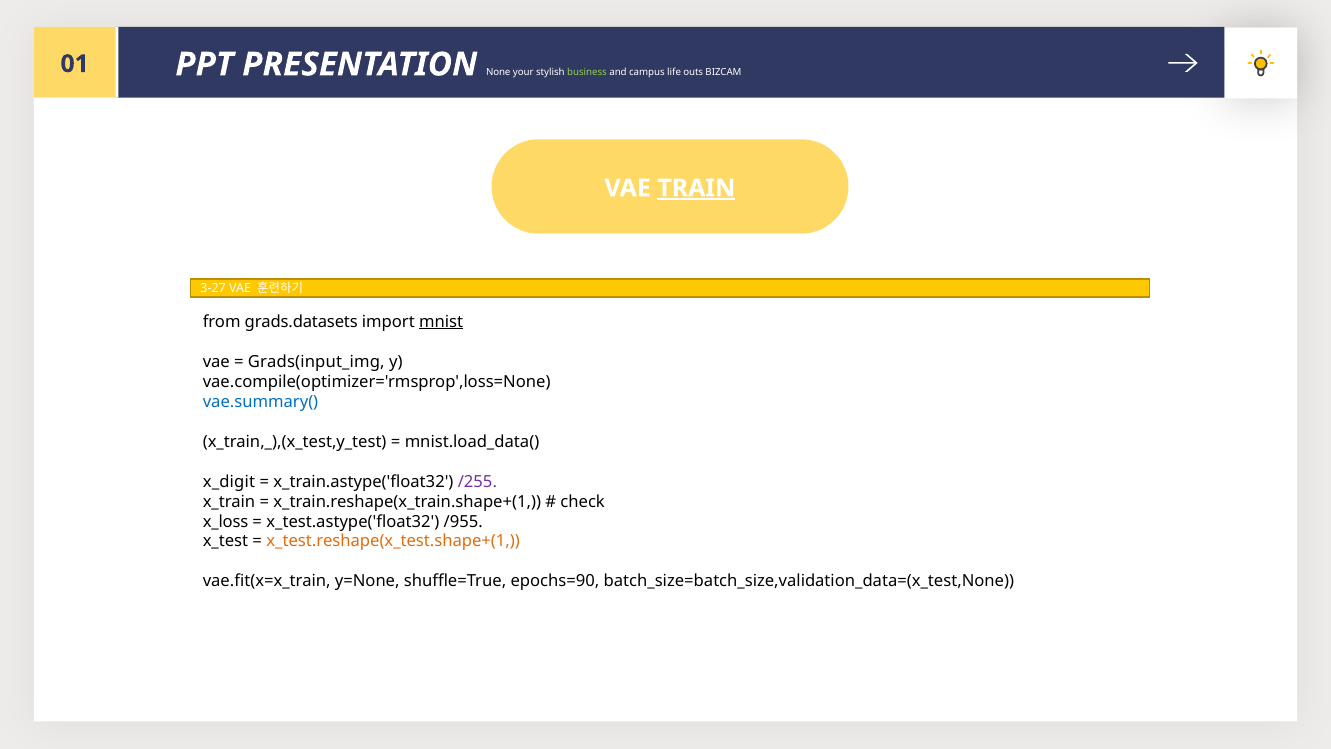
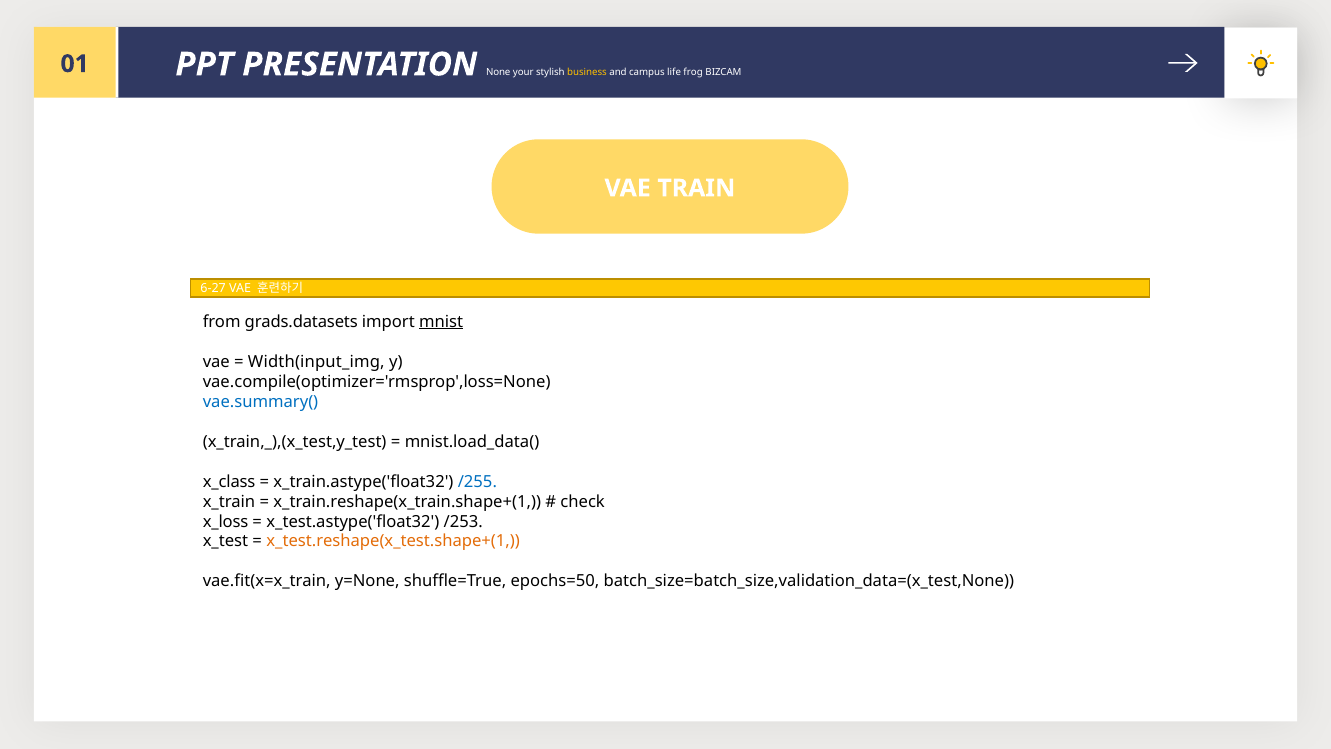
business colour: light green -> yellow
outs: outs -> frog
TRAIN underline: present -> none
3-27: 3-27 -> 6-27
Grads(input_img: Grads(input_img -> Width(input_img
x_digit: x_digit -> x_class
/255 colour: purple -> blue
/955: /955 -> /253
epochs=90: epochs=90 -> epochs=50
